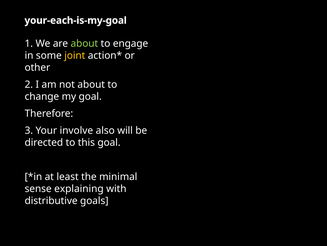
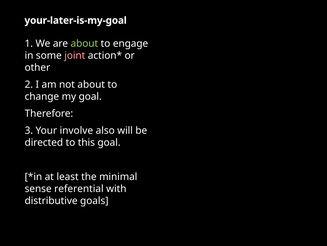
your-each-is-my-goal: your-each-is-my-goal -> your-later-is-my-goal
joint colour: yellow -> pink
explaining: explaining -> referential
